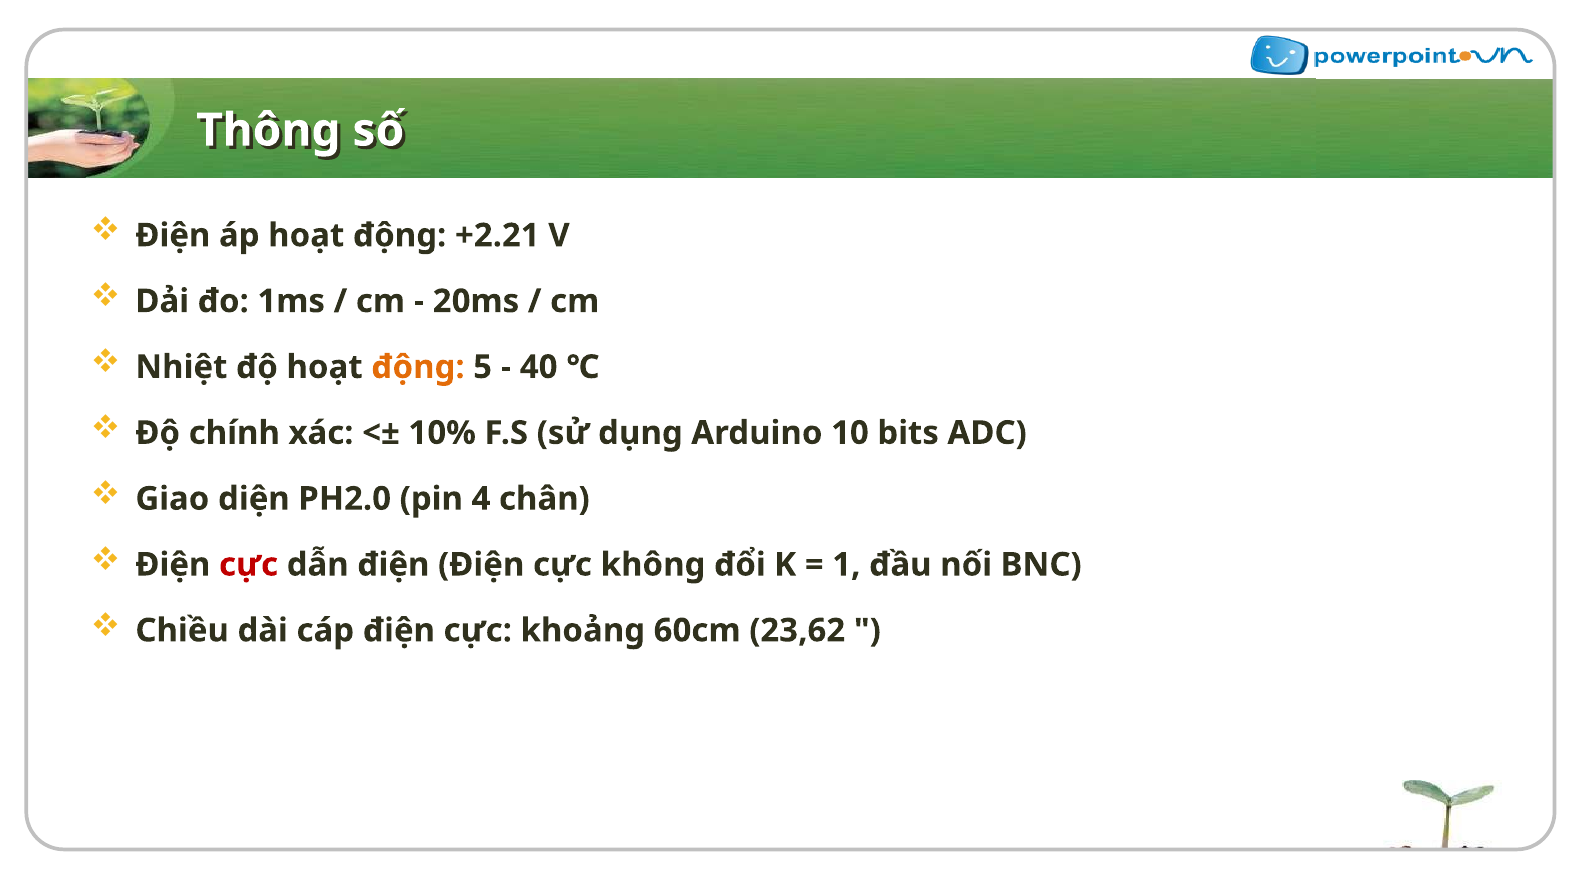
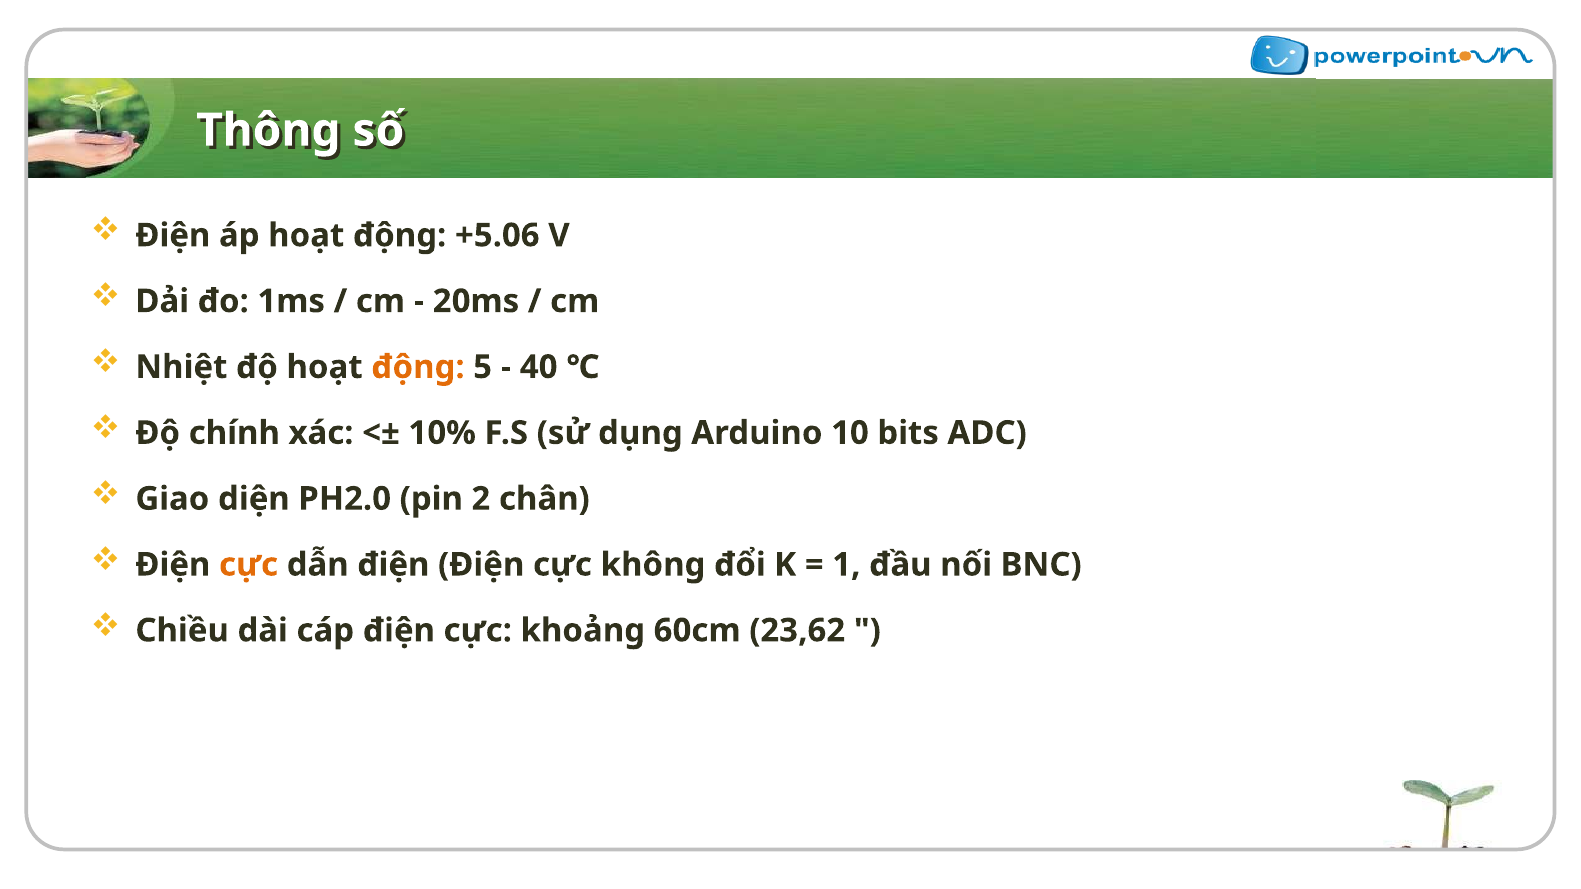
+2.21: +2.21 -> +5.06
4: 4 -> 2
cực at (248, 565) colour: red -> orange
